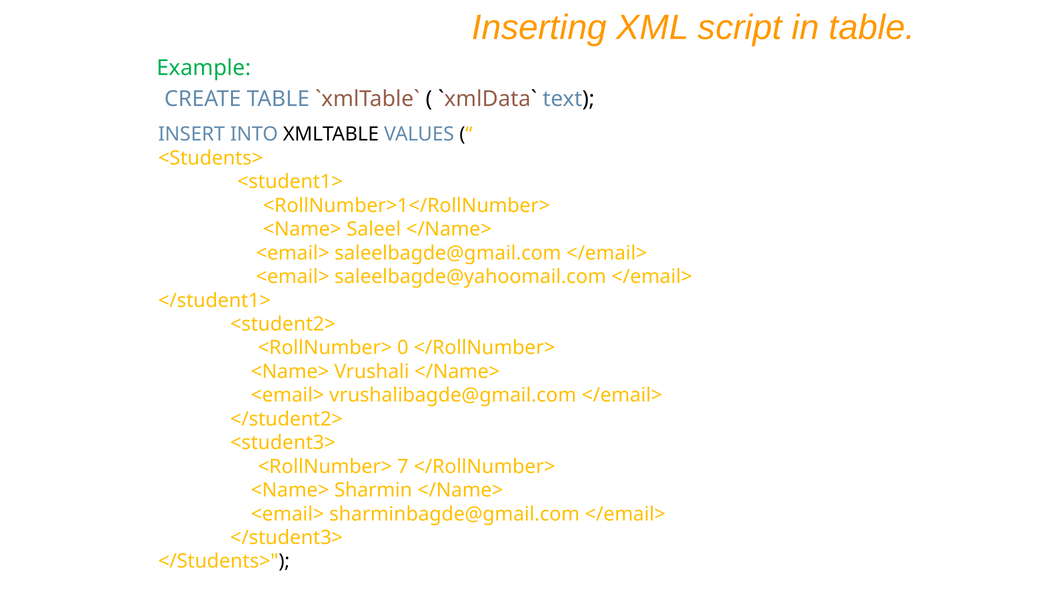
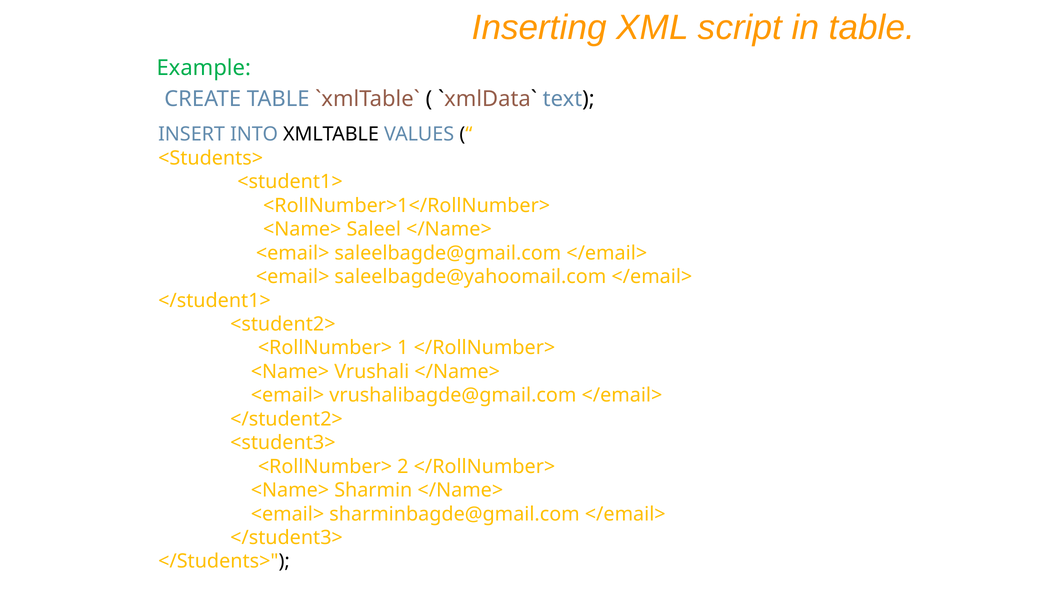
0: 0 -> 1
7: 7 -> 2
